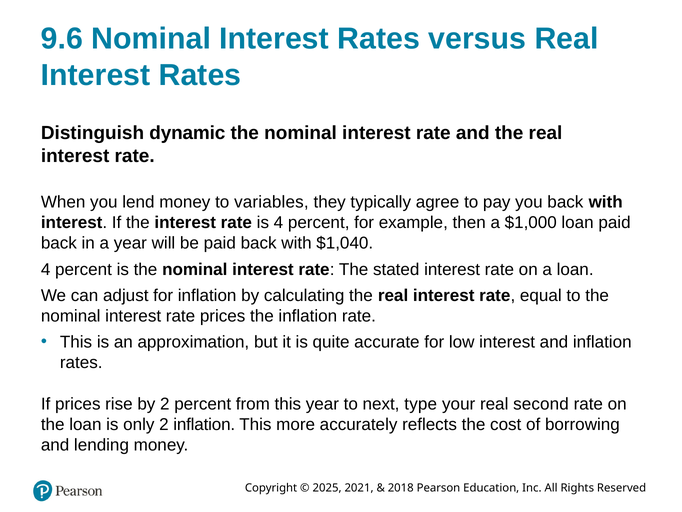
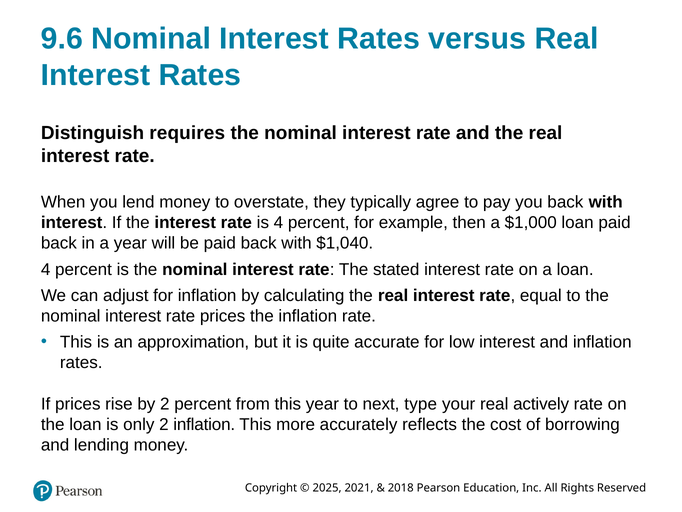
dynamic: dynamic -> requires
variables: variables -> overstate
second: second -> actively
